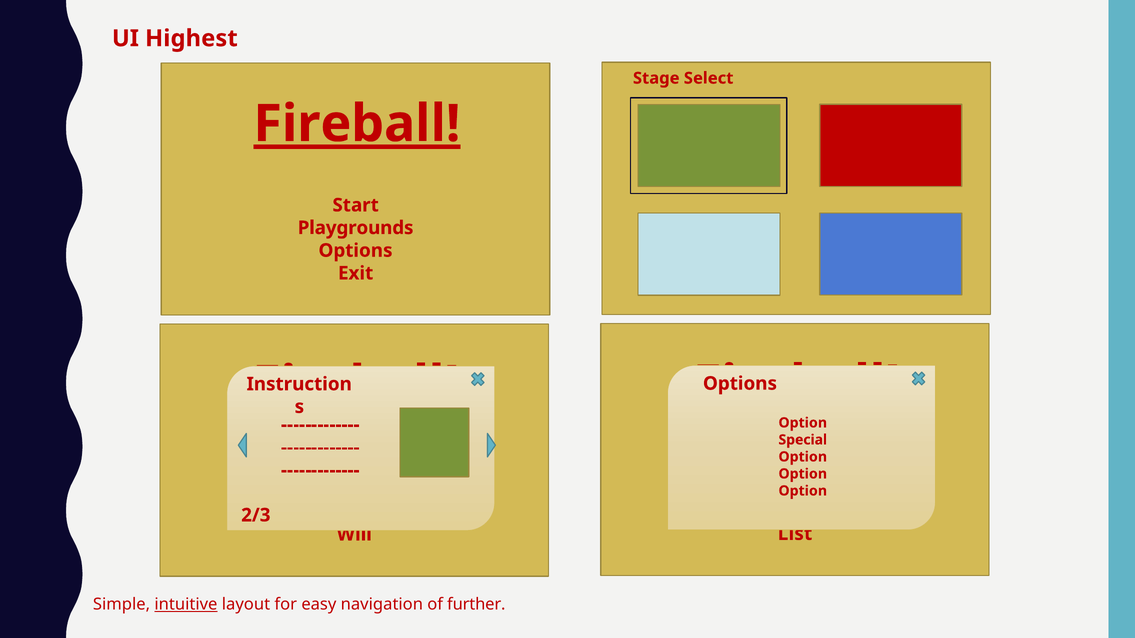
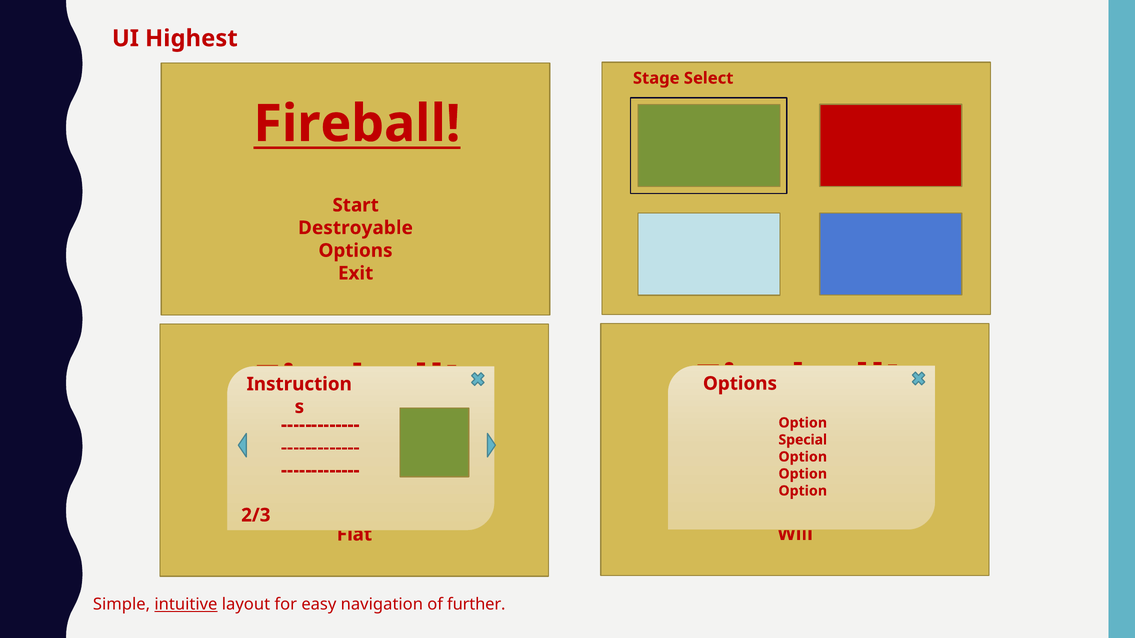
Fireball at (357, 124) underline: present -> none
Playgrounds: Playgrounds -> Destroyable
List: List -> Will
Will: Will -> Flat
